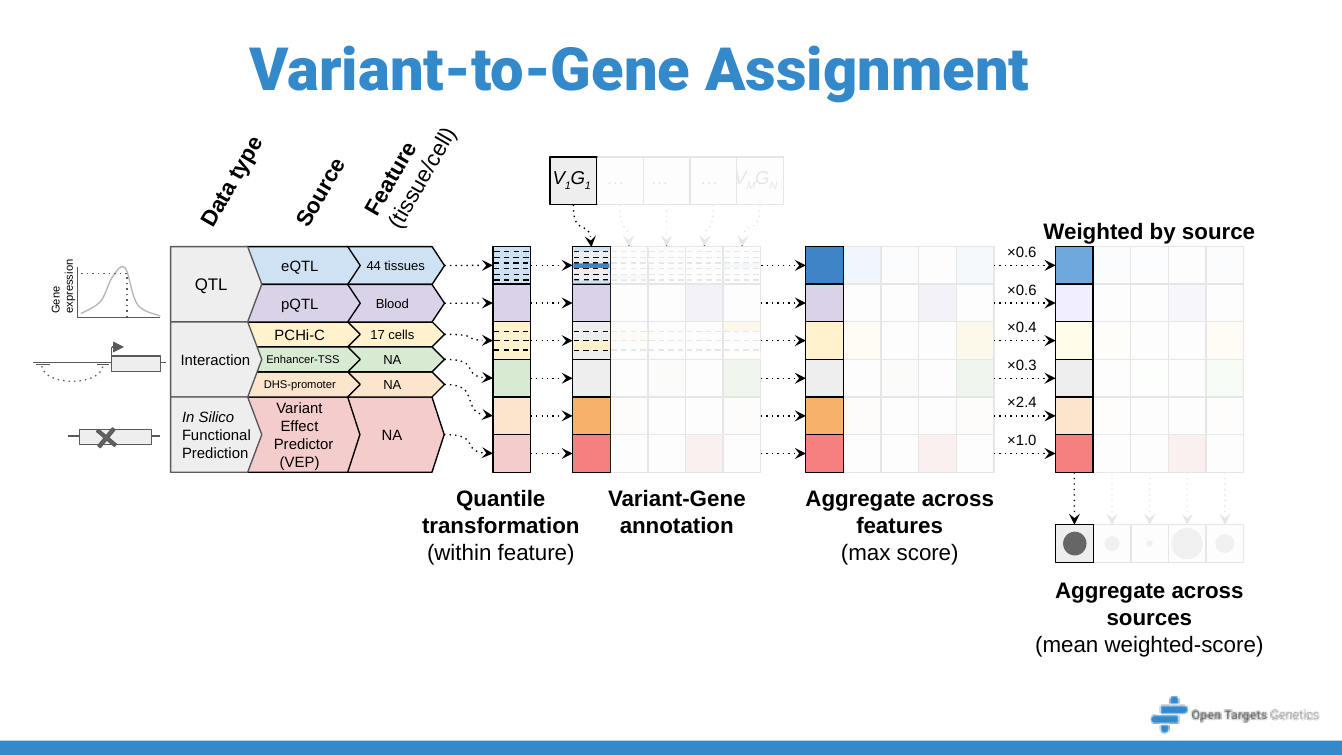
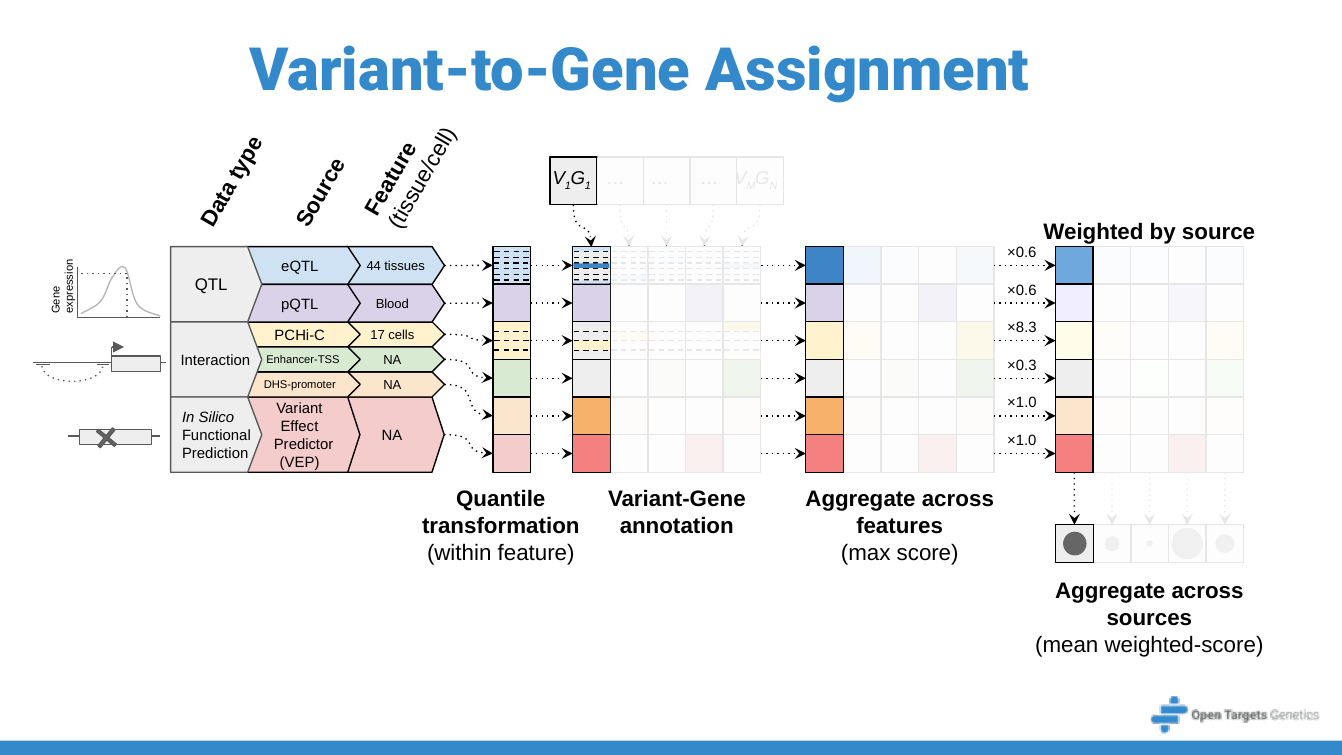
×0.4: ×0.4 -> ×8.3
×2.4 at (1022, 403): ×2.4 -> ×1.0
